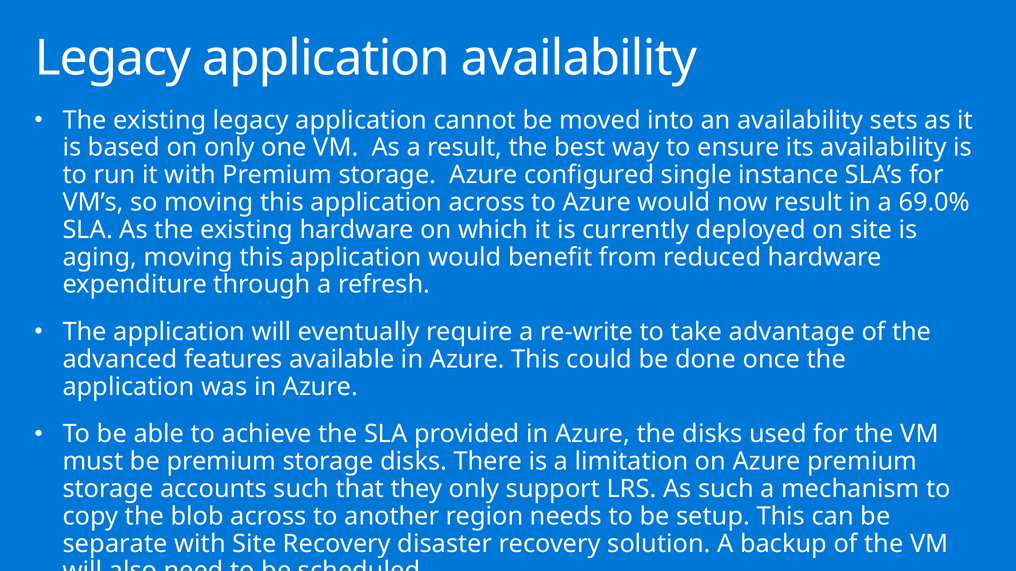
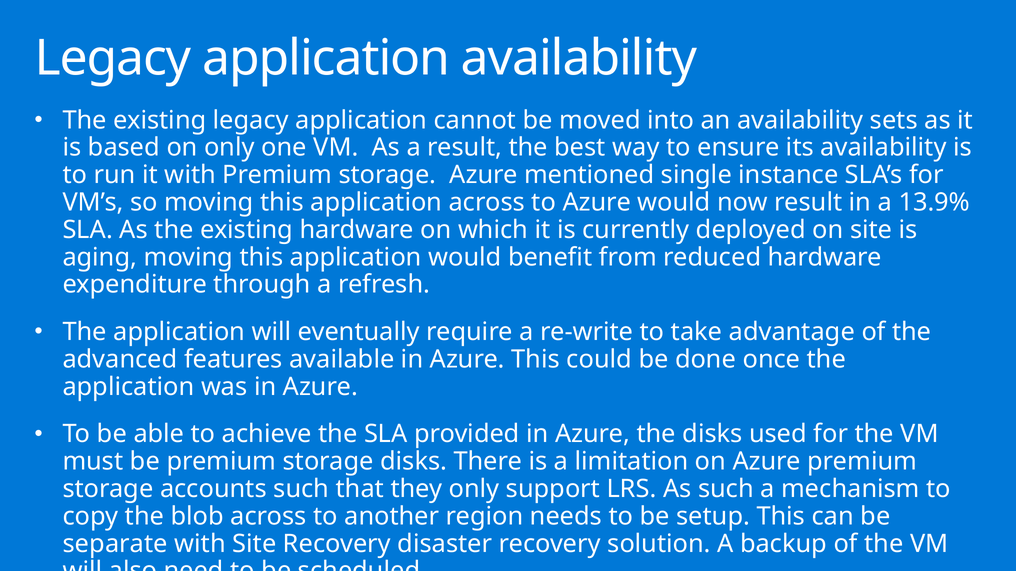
configured: configured -> mentioned
69.0%: 69.0% -> 13.9%
